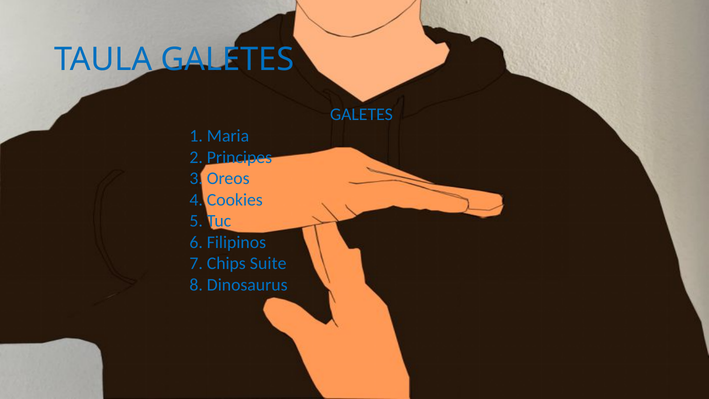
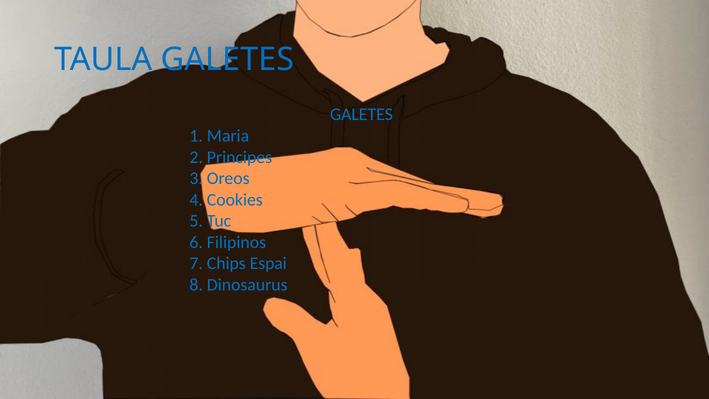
Suite: Suite -> Espai
